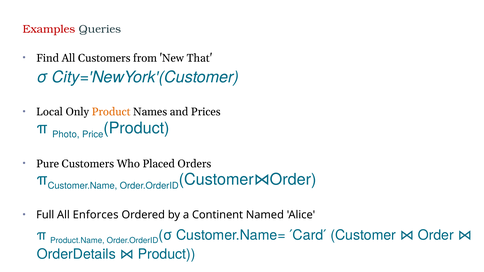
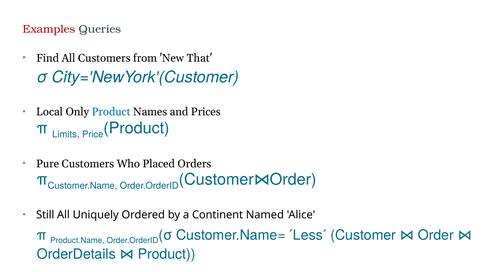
Product at (111, 112) colour: orange -> blue
Photo: Photo -> Limits
Full: Full -> Still
Enforces: Enforces -> Uniquely
Card: Card -> Less
